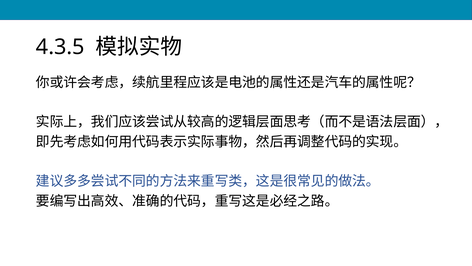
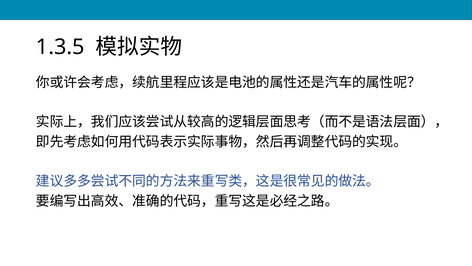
4.3.5: 4.3.5 -> 1.3.5
